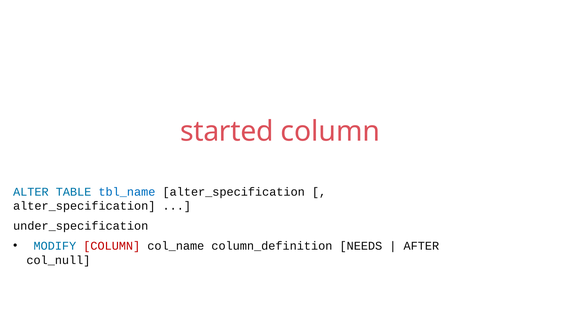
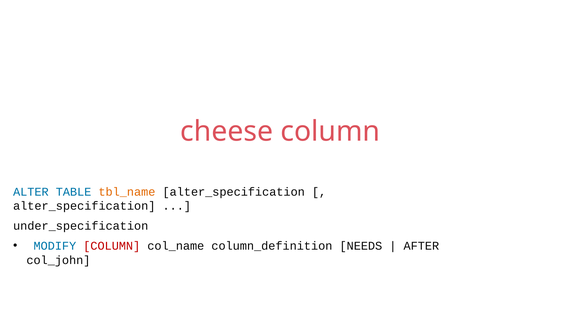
started: started -> cheese
tbl_name colour: blue -> orange
col_null: col_null -> col_john
